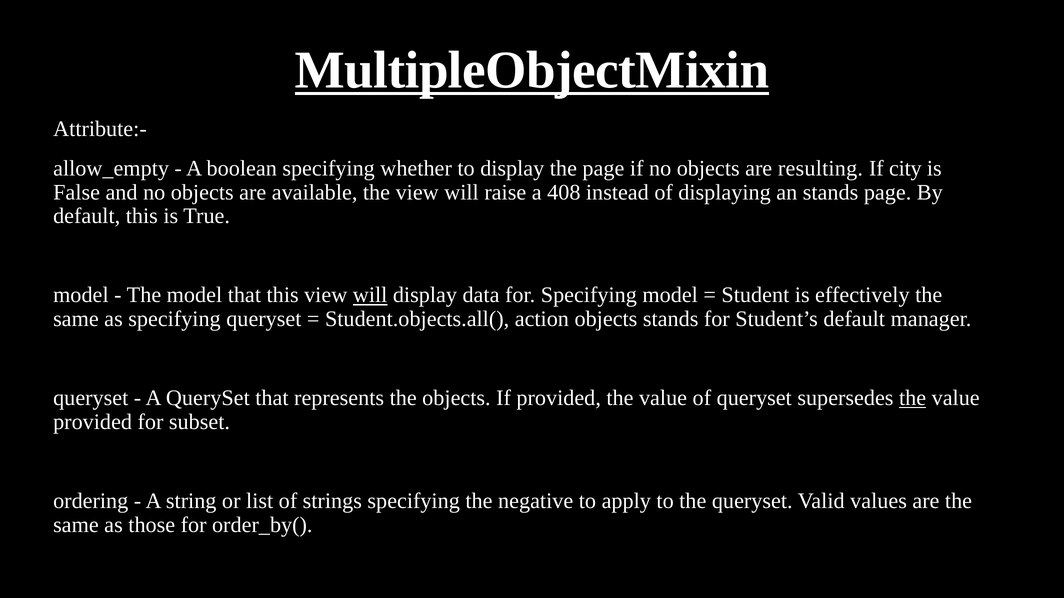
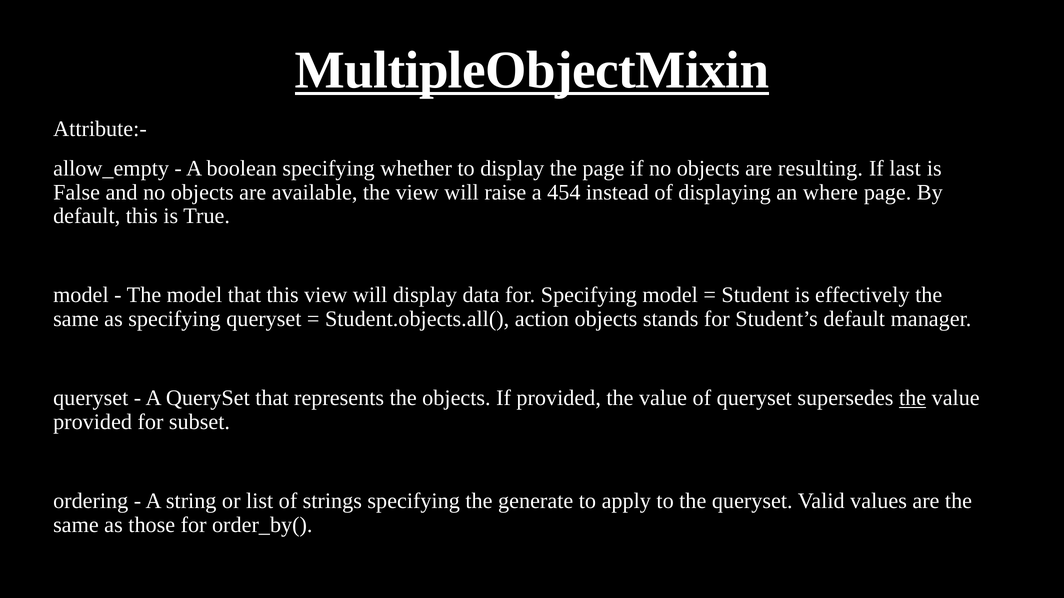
city: city -> last
408: 408 -> 454
an stands: stands -> where
will at (370, 295) underline: present -> none
negative: negative -> generate
